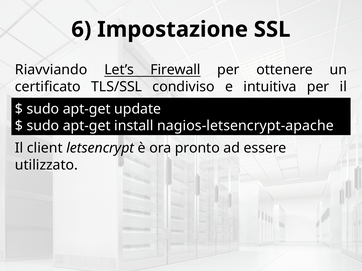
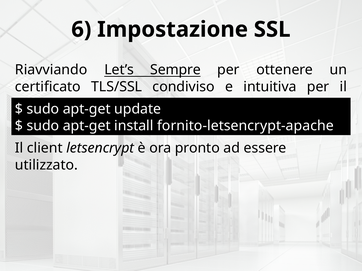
Firewall: Firewall -> Sempre
nagios-letsencrypt-apache: nagios-letsencrypt-apache -> fornito-letsencrypt-apache
